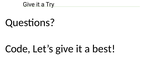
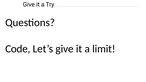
best: best -> limit
